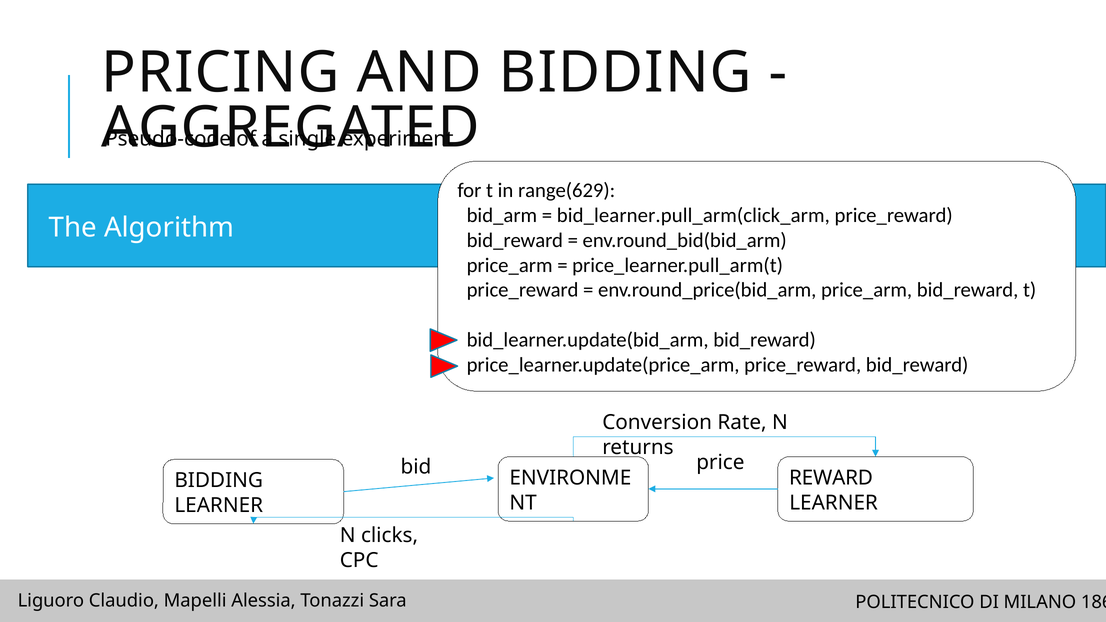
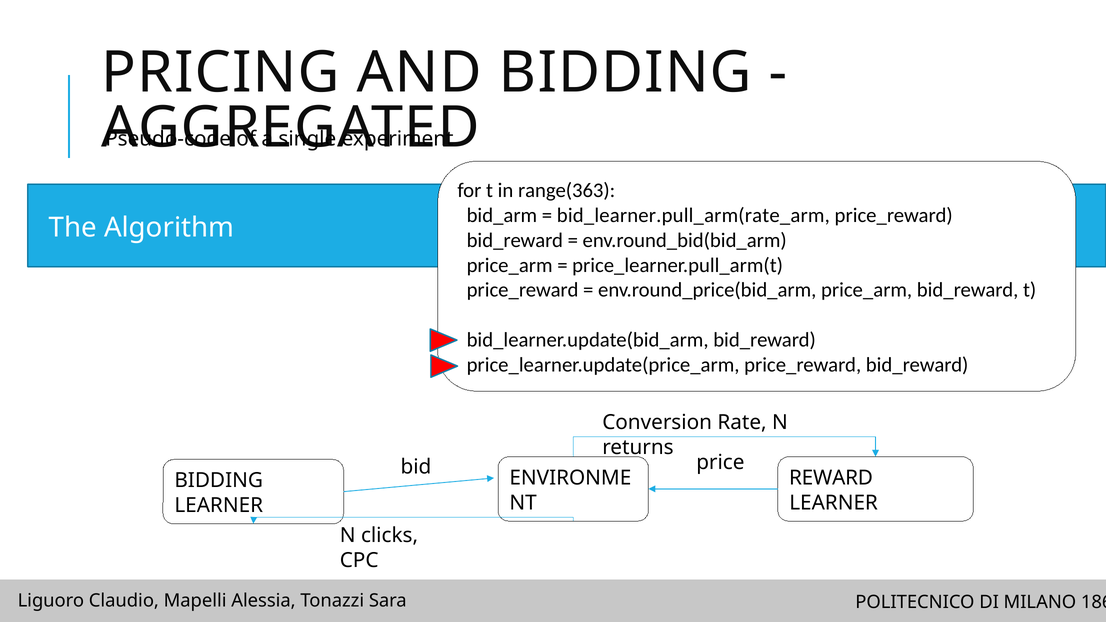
range(629: range(629 -> range(363
bid_learner.pull_arm(click_arm: bid_learner.pull_arm(click_arm -> bid_learner.pull_arm(rate_arm
